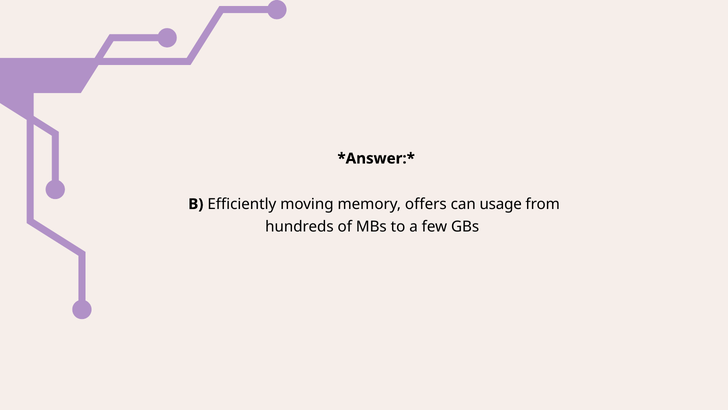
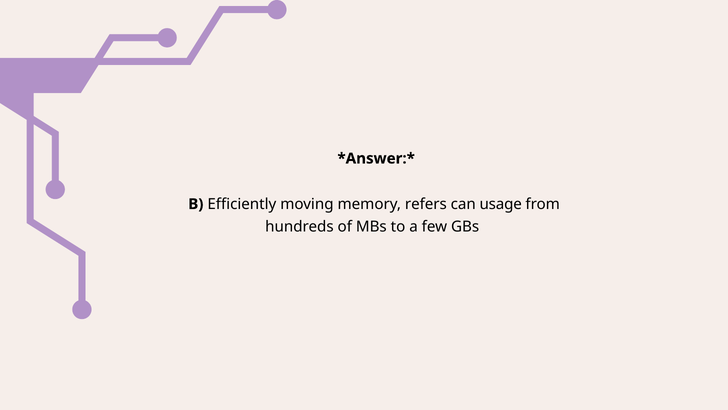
offers: offers -> refers
